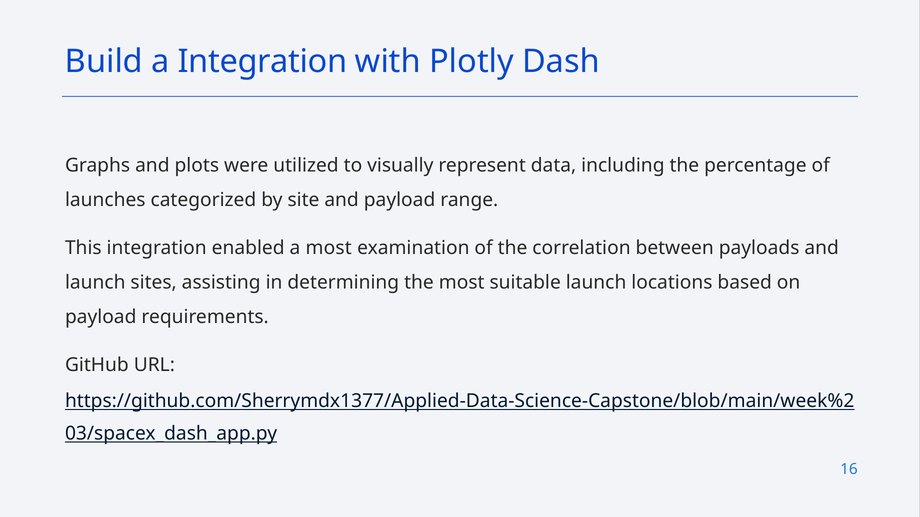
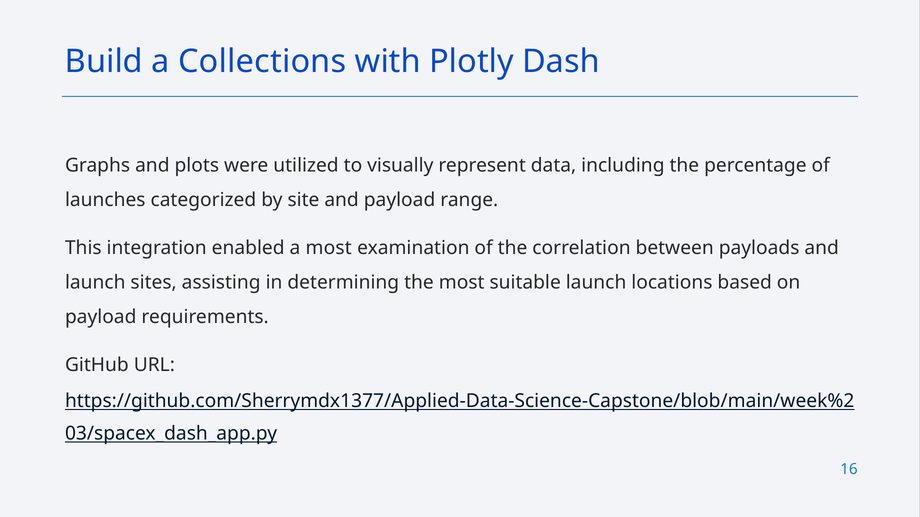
a Integration: Integration -> Collections
